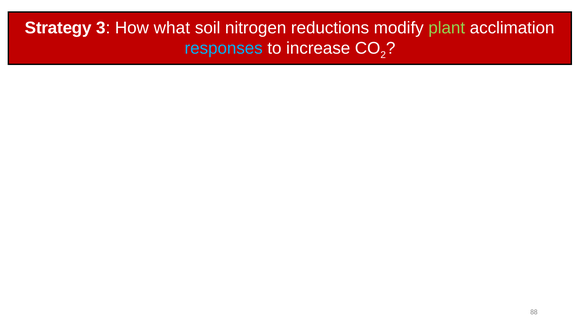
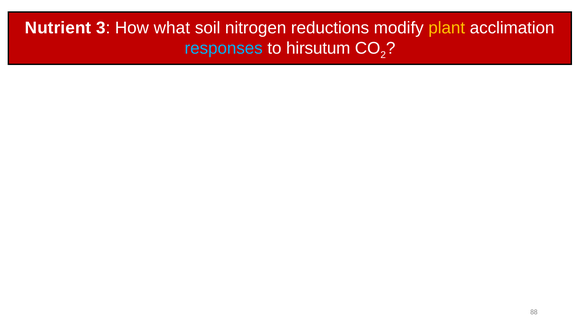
Strategy: Strategy -> Nutrient
plant colour: light green -> yellow
increase: increase -> hirsutum
